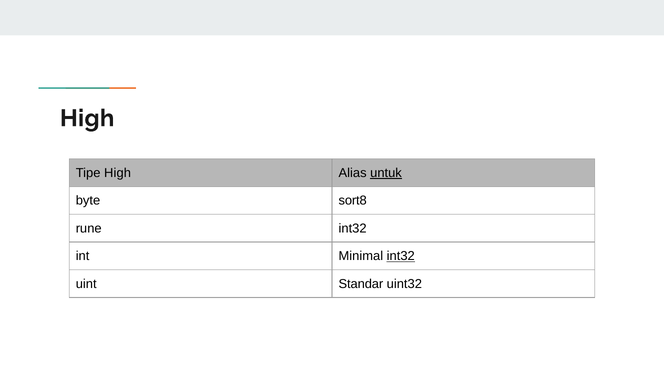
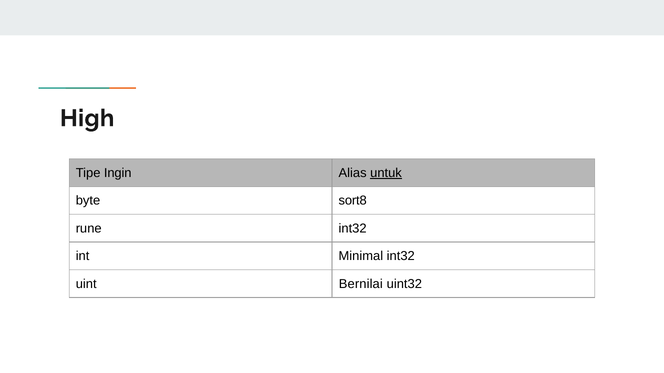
Tipe High: High -> Ingin
int32 at (401, 256) underline: present -> none
Standar: Standar -> Bernilai
